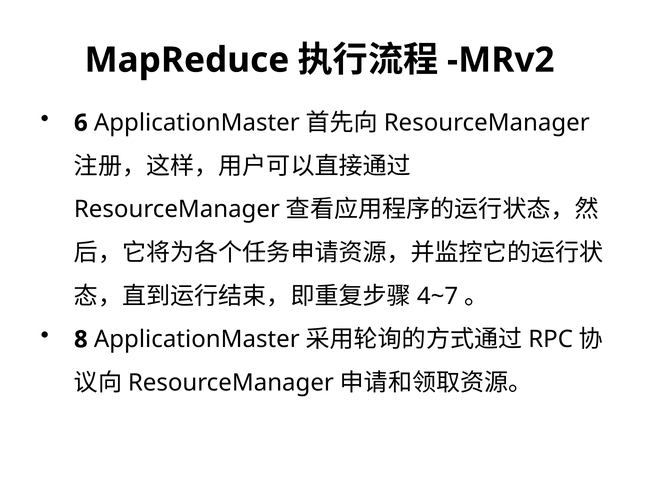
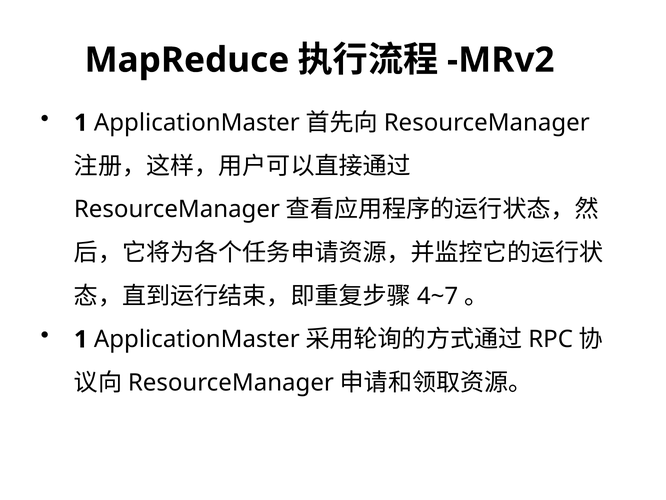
6 at (81, 123): 6 -> 1
8 at (81, 339): 8 -> 1
